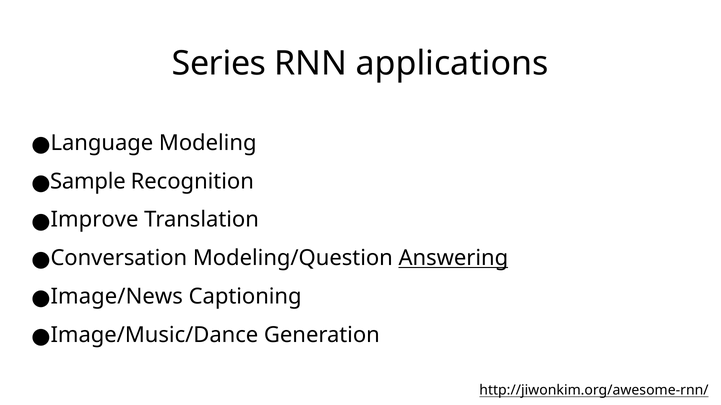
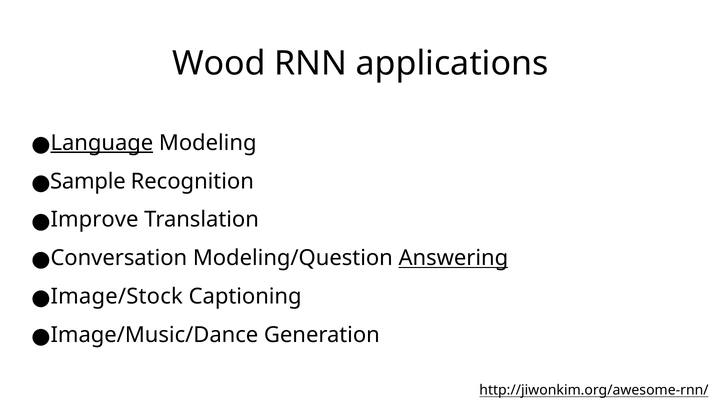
Series: Series -> Wood
Language underline: none -> present
Image/News: Image/News -> Image/Stock
